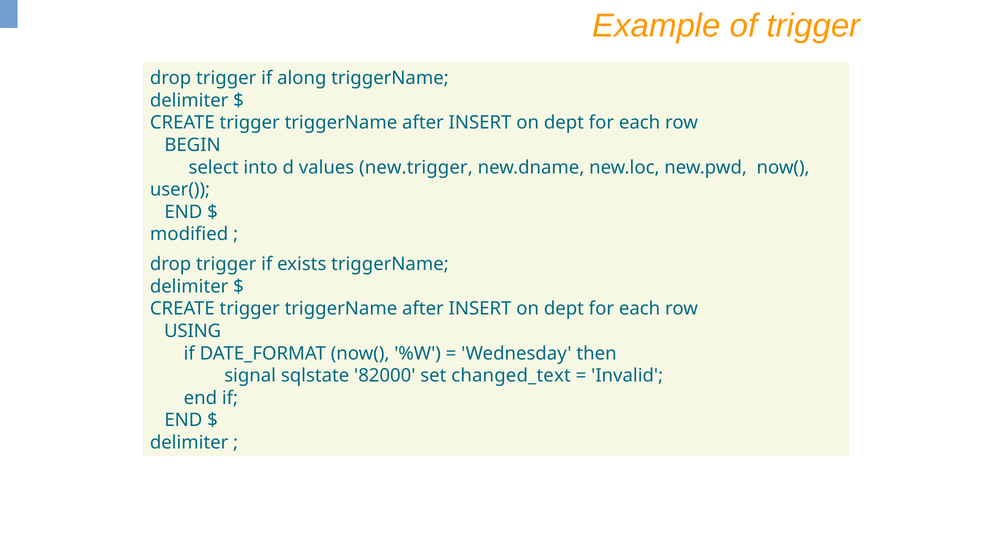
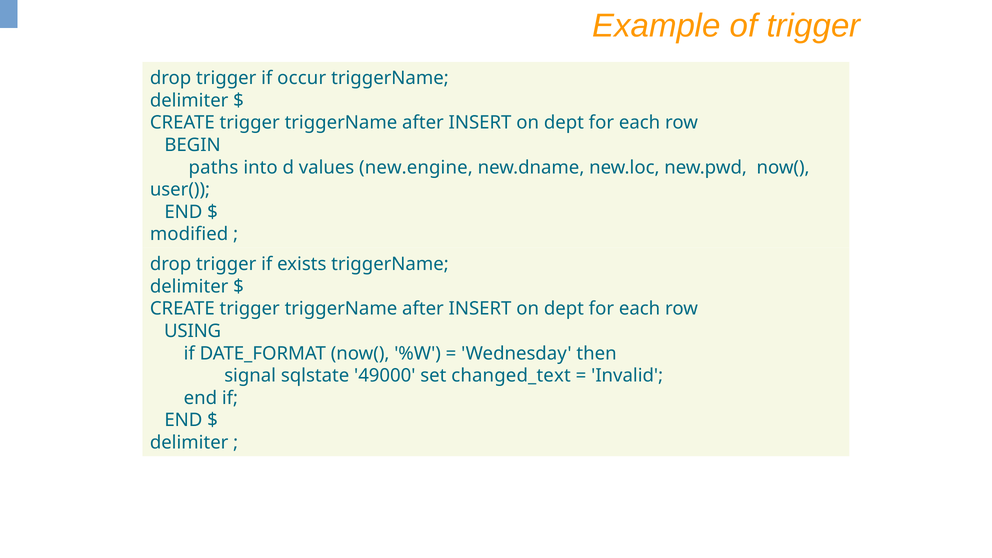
along: along -> occur
select: select -> paths
new.trigger: new.trigger -> new.engine
82000: 82000 -> 49000
